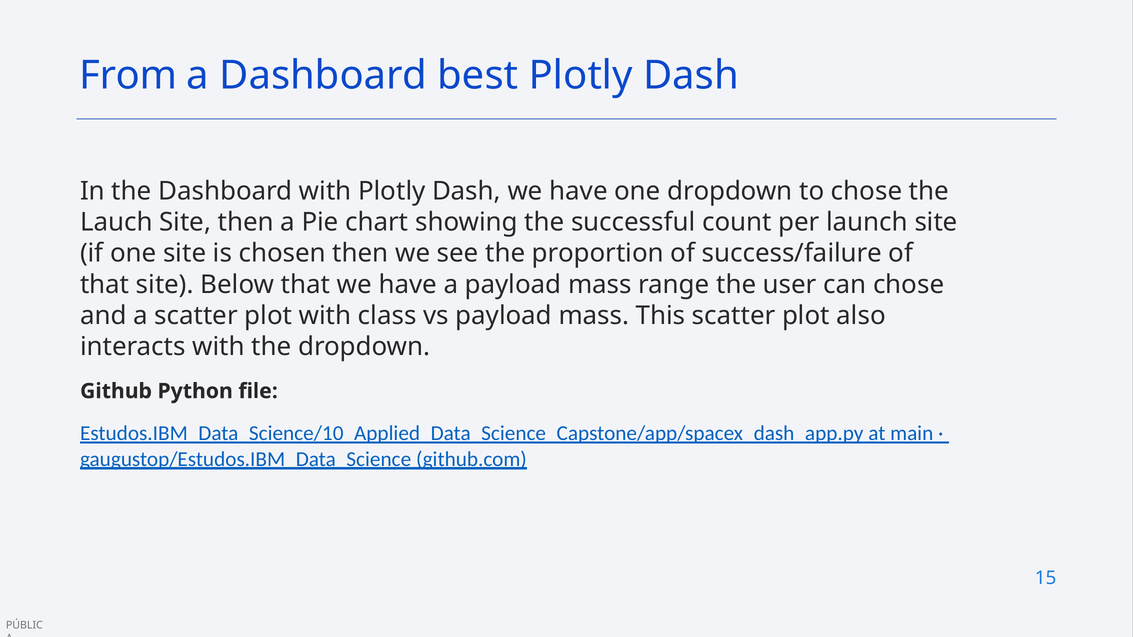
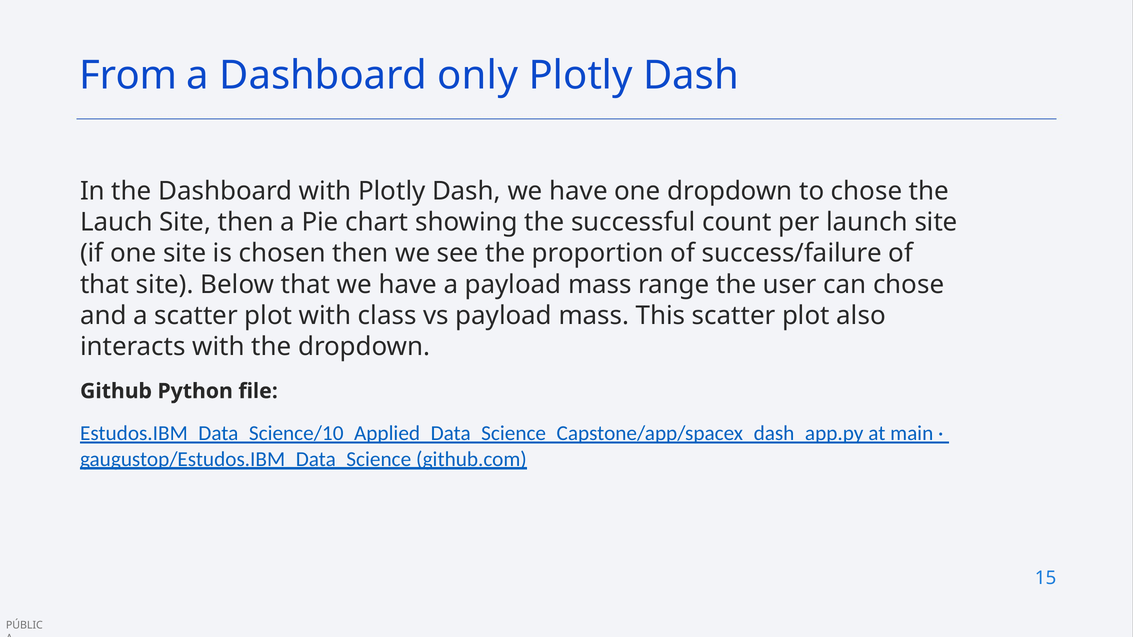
best: best -> only
